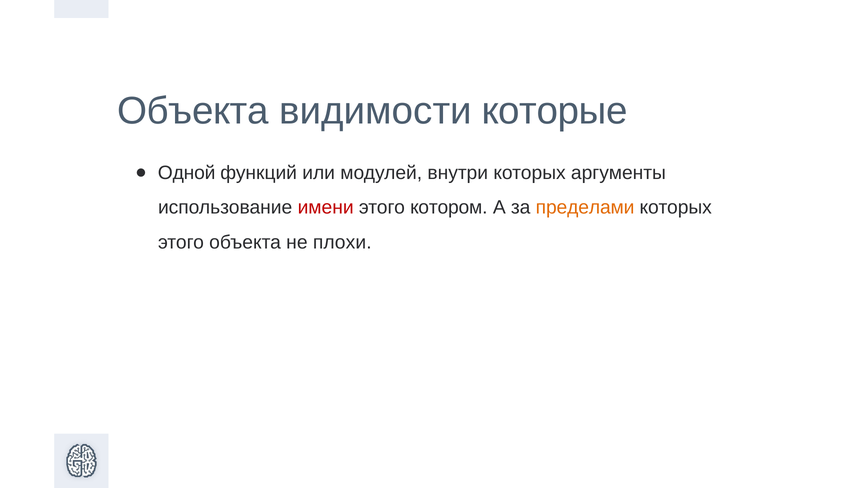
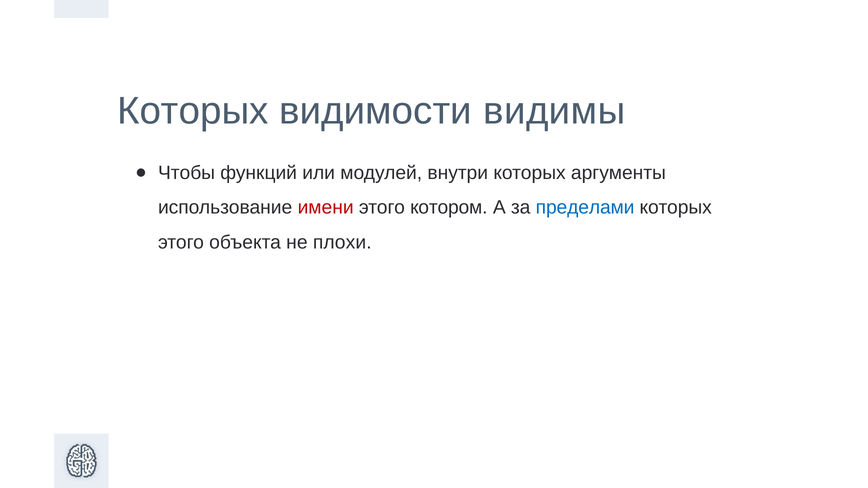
Объекта at (193, 111): Объекта -> Которых
которые: которые -> видимы
Одной: Одной -> Чтобы
пределами colour: orange -> blue
